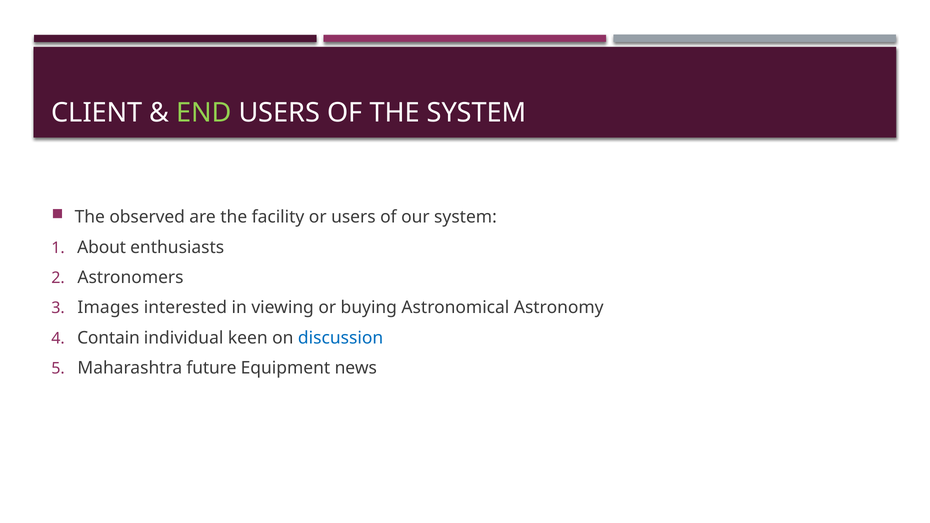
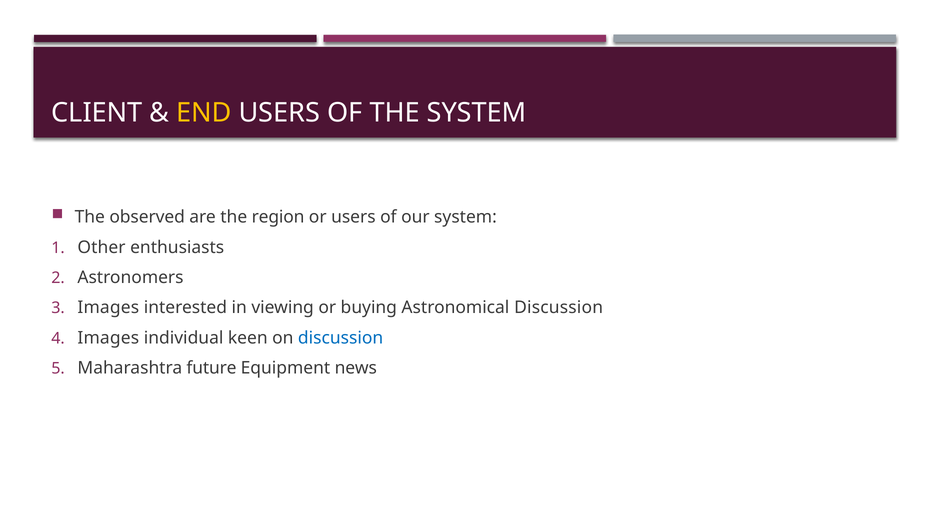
END colour: light green -> yellow
facility: facility -> region
About: About -> Other
Astronomical Astronomy: Astronomy -> Discussion
Contain at (108, 338): Contain -> Images
